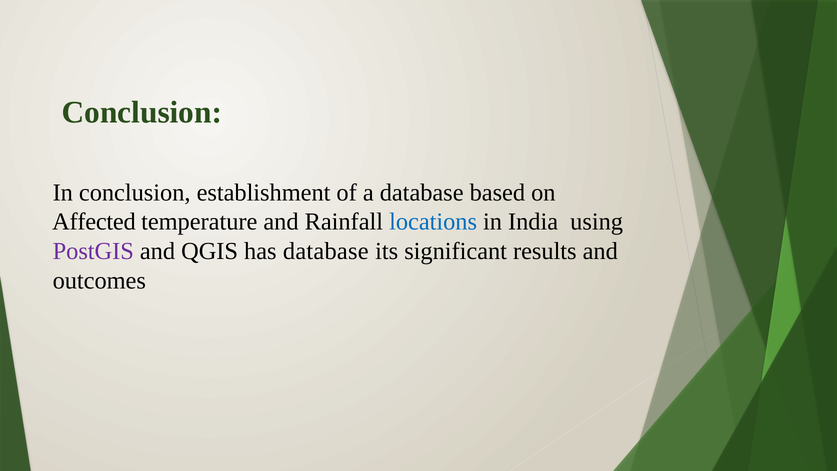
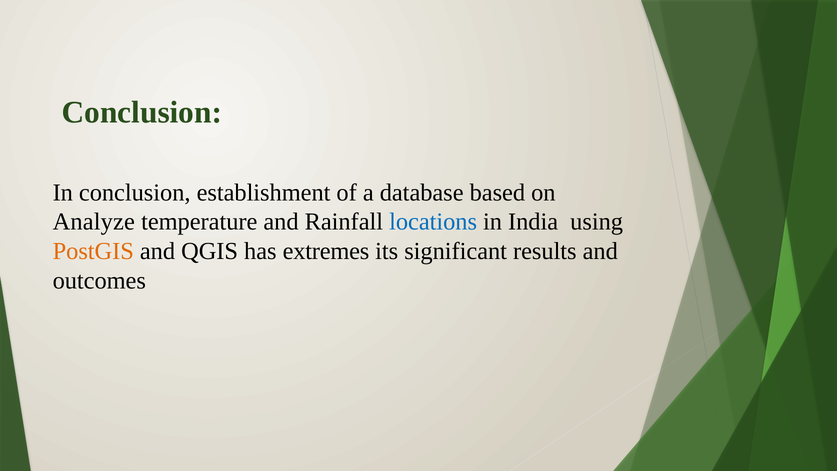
Affected: Affected -> Analyze
PostGIS colour: purple -> orange
has database: database -> extremes
